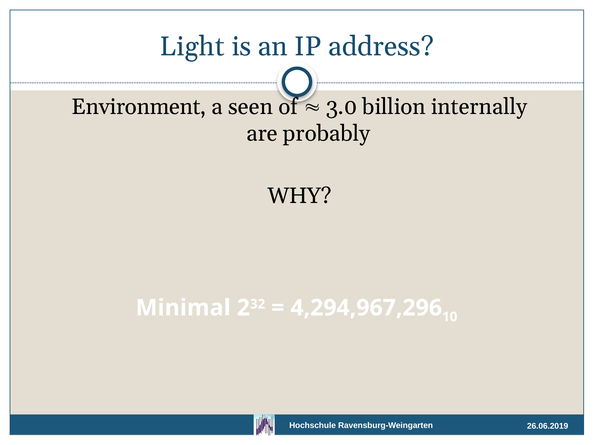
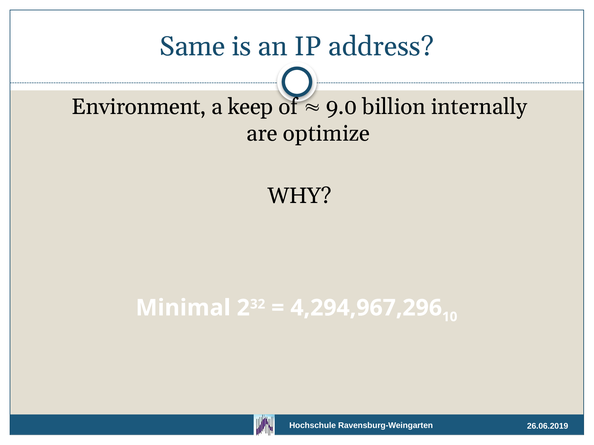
Light: Light -> Same
seen: seen -> keep
3.0: 3.0 -> 9.0
probably: probably -> optimize
